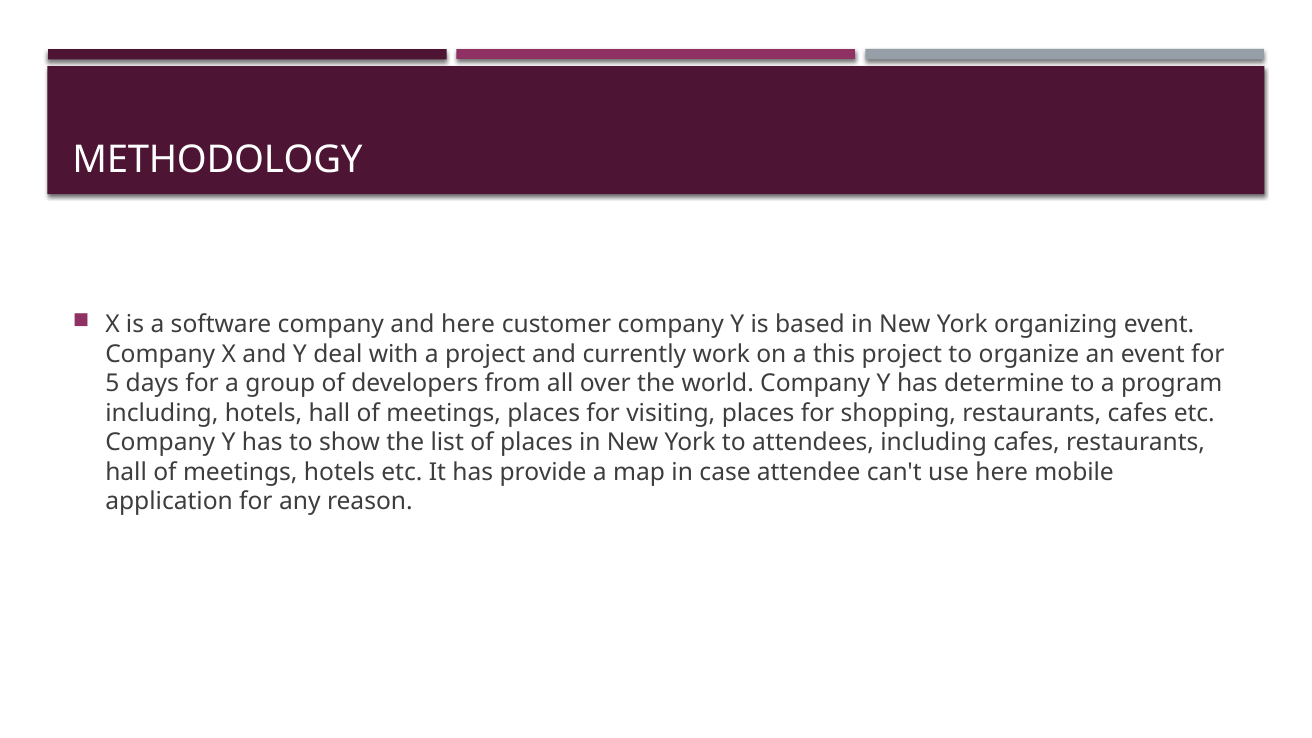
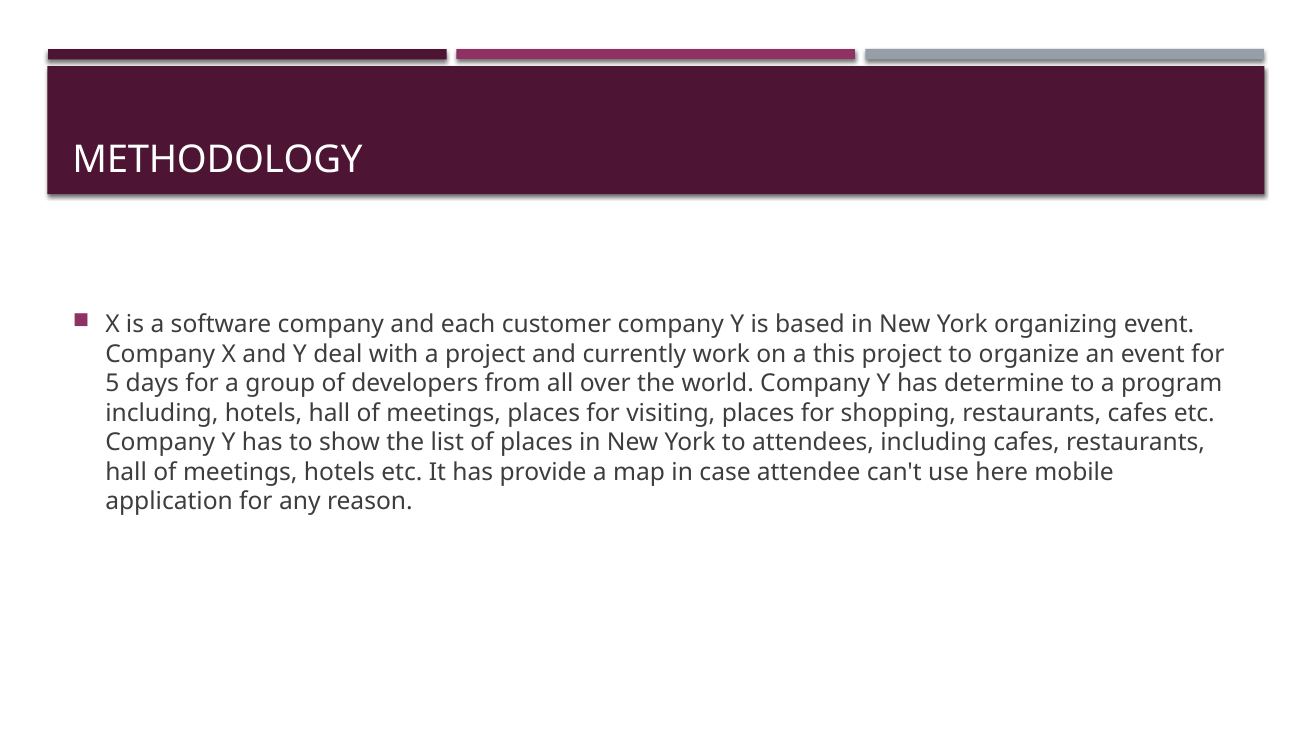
and here: here -> each
